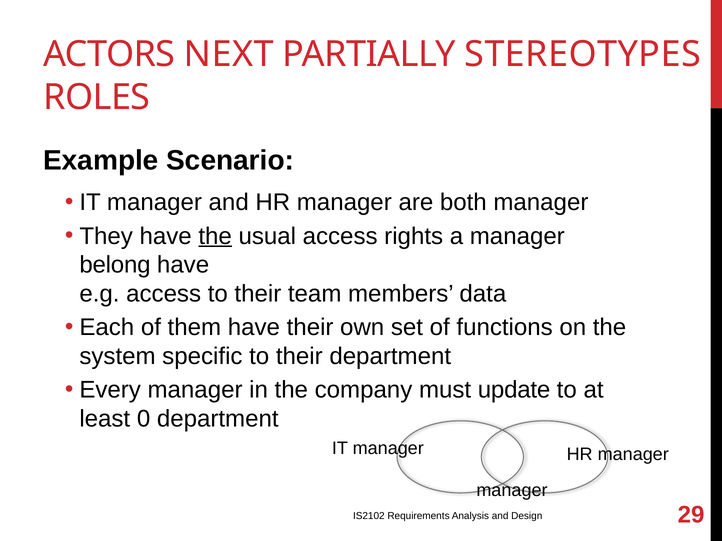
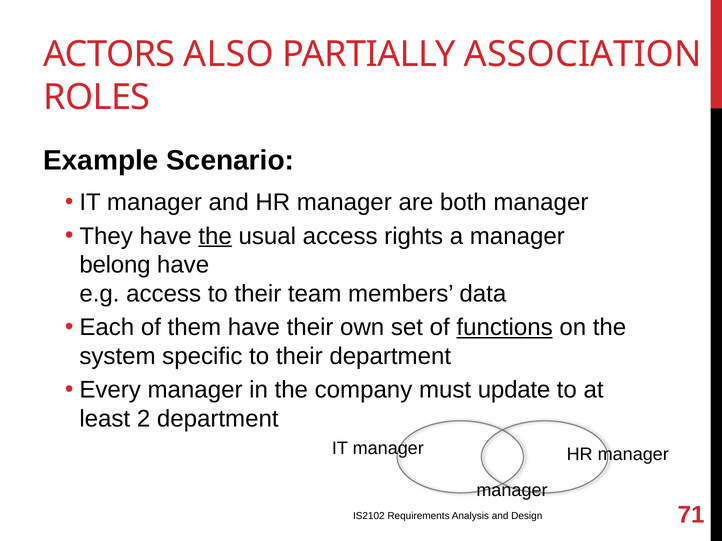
NEXT: NEXT -> ALSO
STEREOTYPES: STEREOTYPES -> ASSOCIATION
functions underline: none -> present
0: 0 -> 2
29: 29 -> 71
